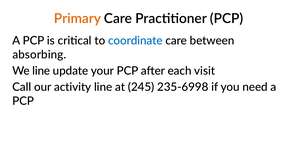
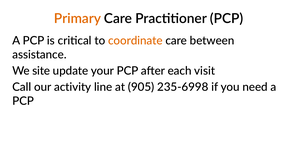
coordinate colour: blue -> orange
absorbing: absorbing -> assistance
We line: line -> site
245: 245 -> 905
